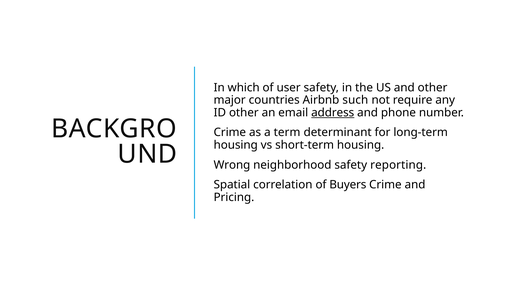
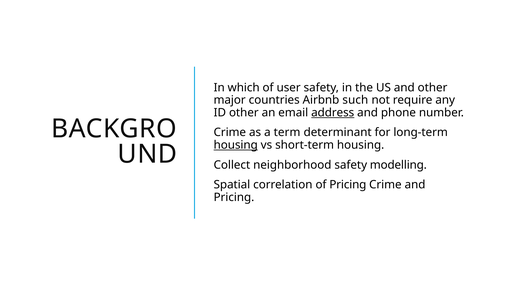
housing at (236, 145) underline: none -> present
Wrong: Wrong -> Collect
reporting: reporting -> modelling
of Buyers: Buyers -> Pricing
